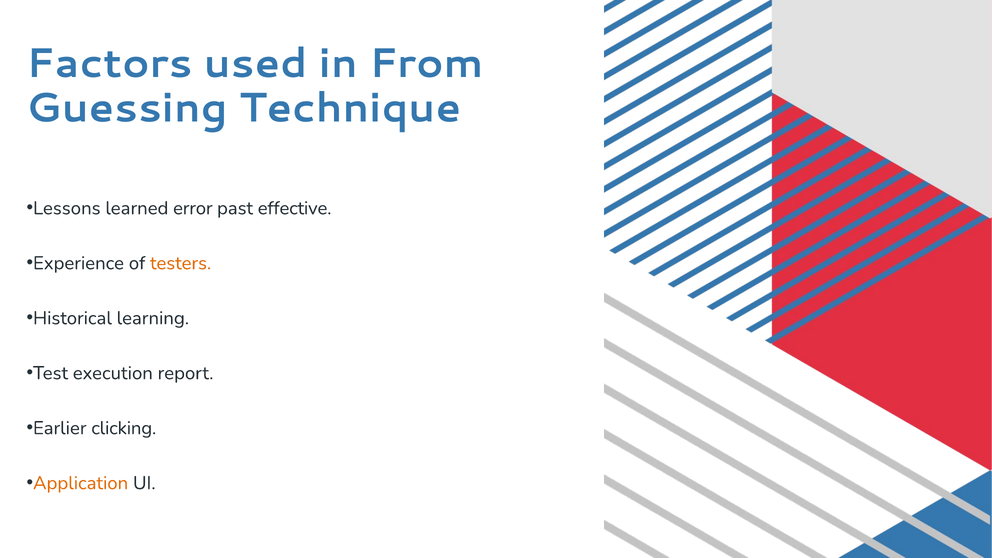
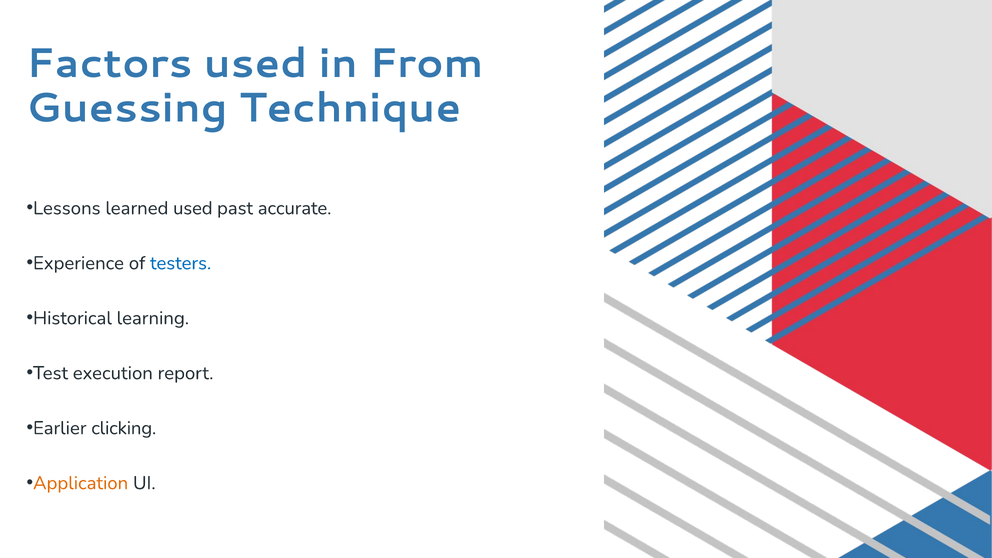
learned error: error -> used
effective: effective -> accurate
testers colour: orange -> blue
